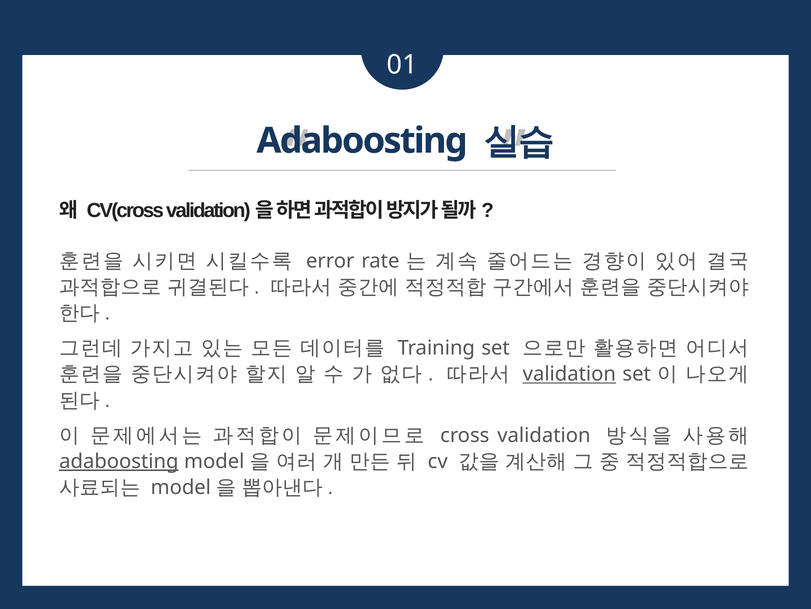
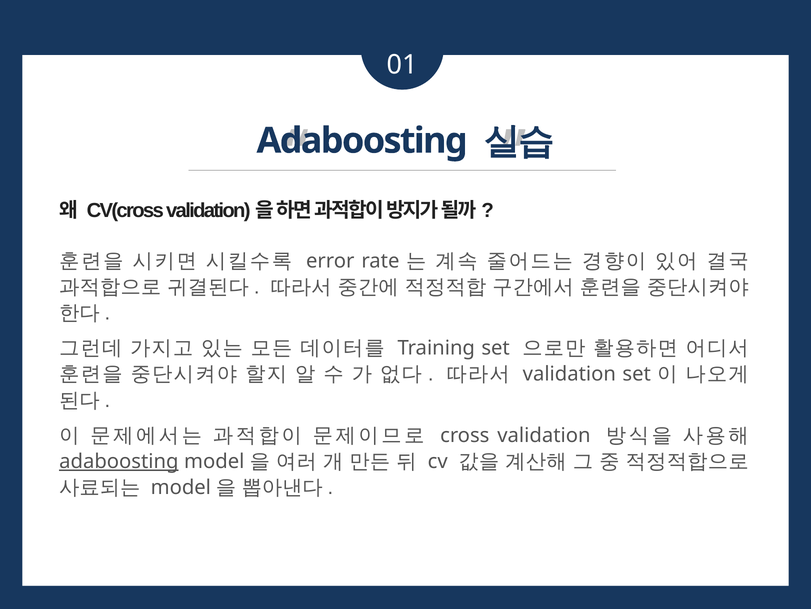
validation at (569, 374) underline: present -> none
